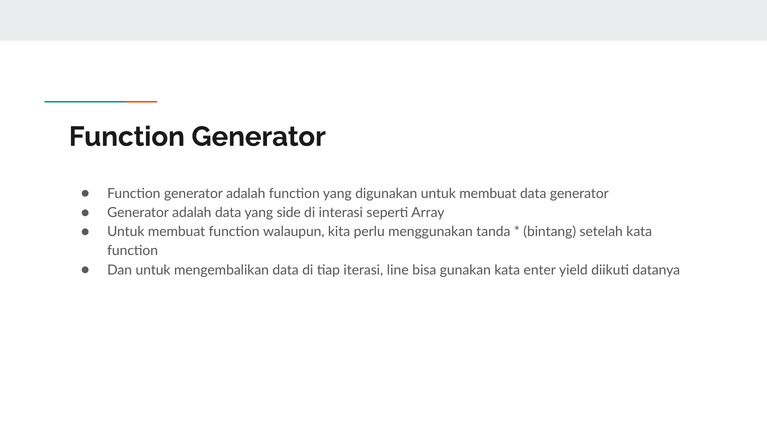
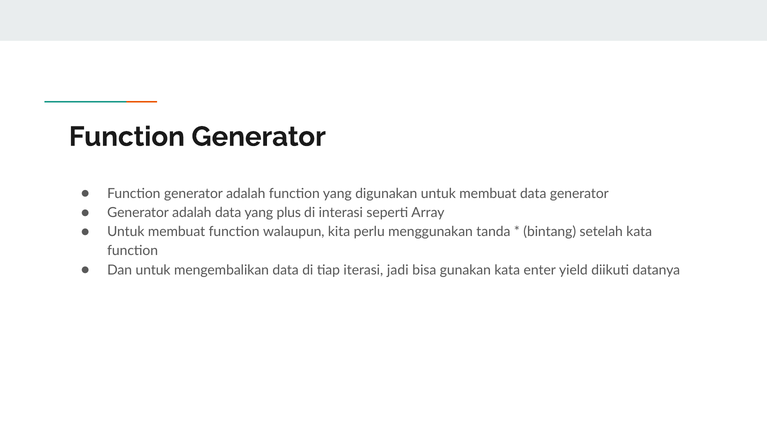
side: side -> plus
line: line -> jadi
